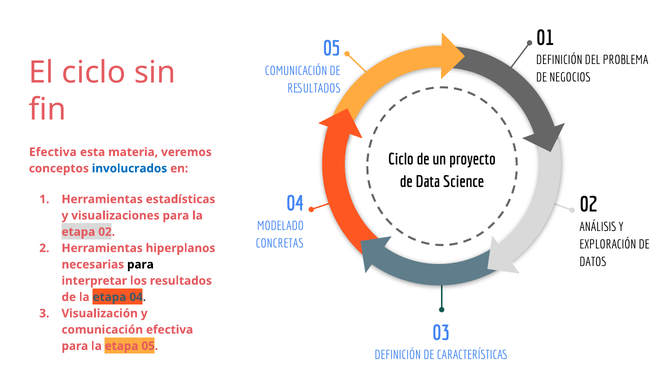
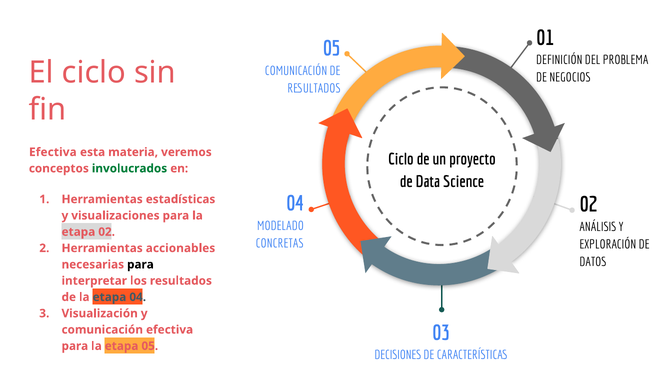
involucrados colour: blue -> green
hiperplanos: hiperplanos -> accionables
DEFINICIÓN at (398, 355): DEFINICIÓN -> DECISIONES
